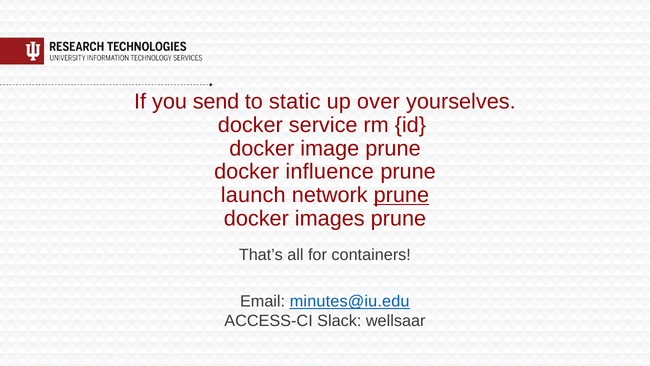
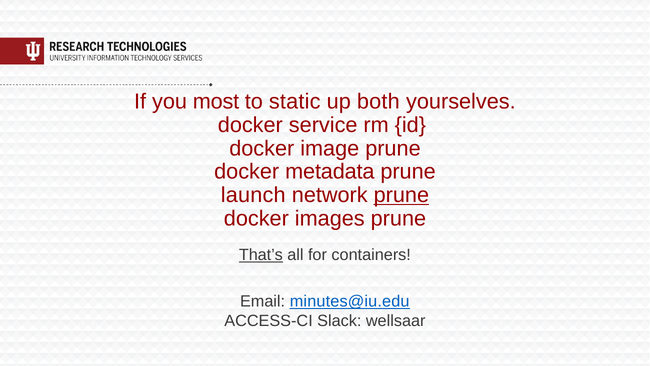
send: send -> most
over: over -> both
influence: influence -> metadata
That’s underline: none -> present
